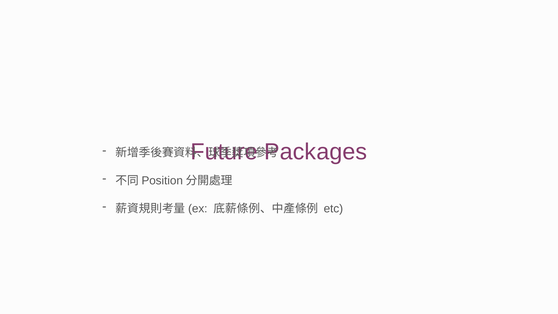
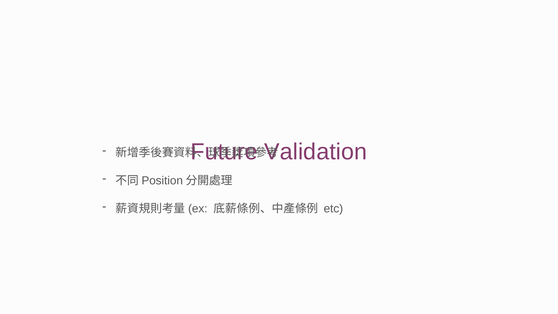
Packages: Packages -> Validation
